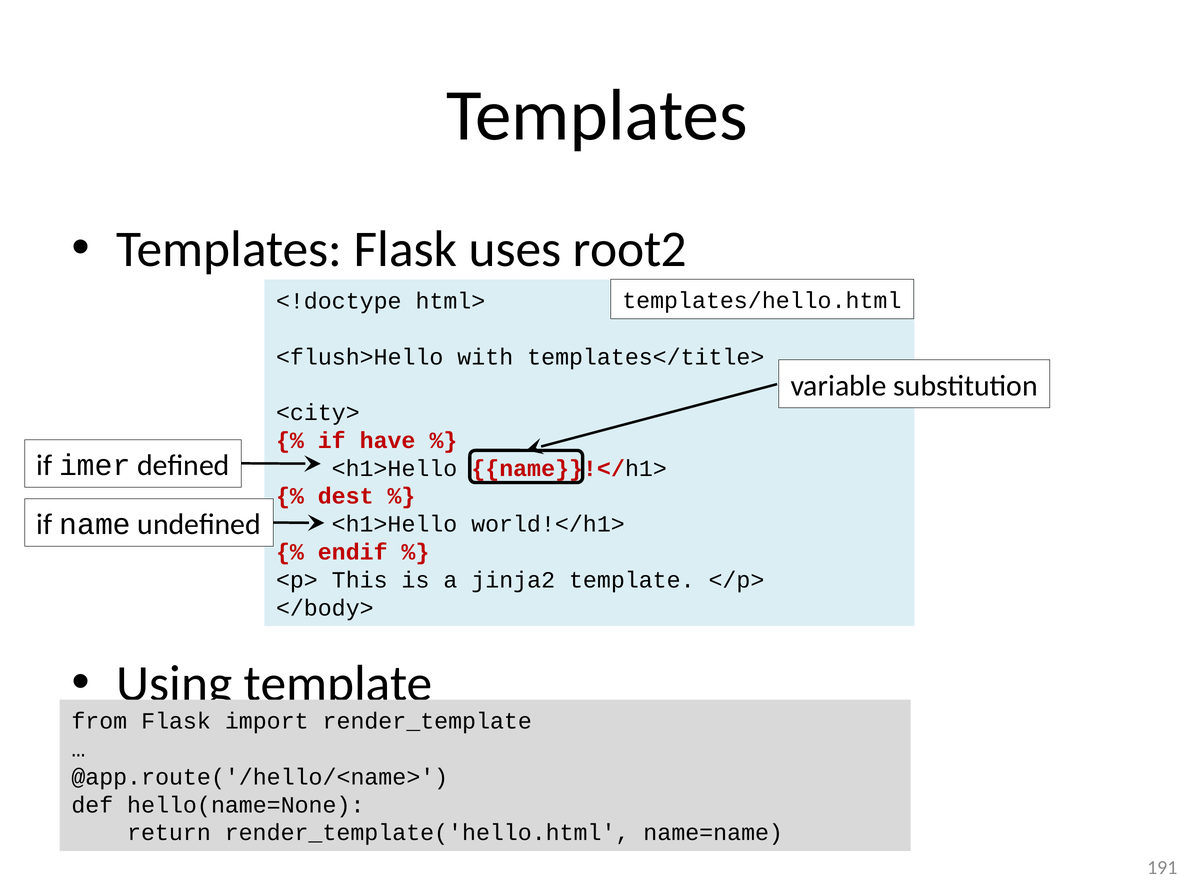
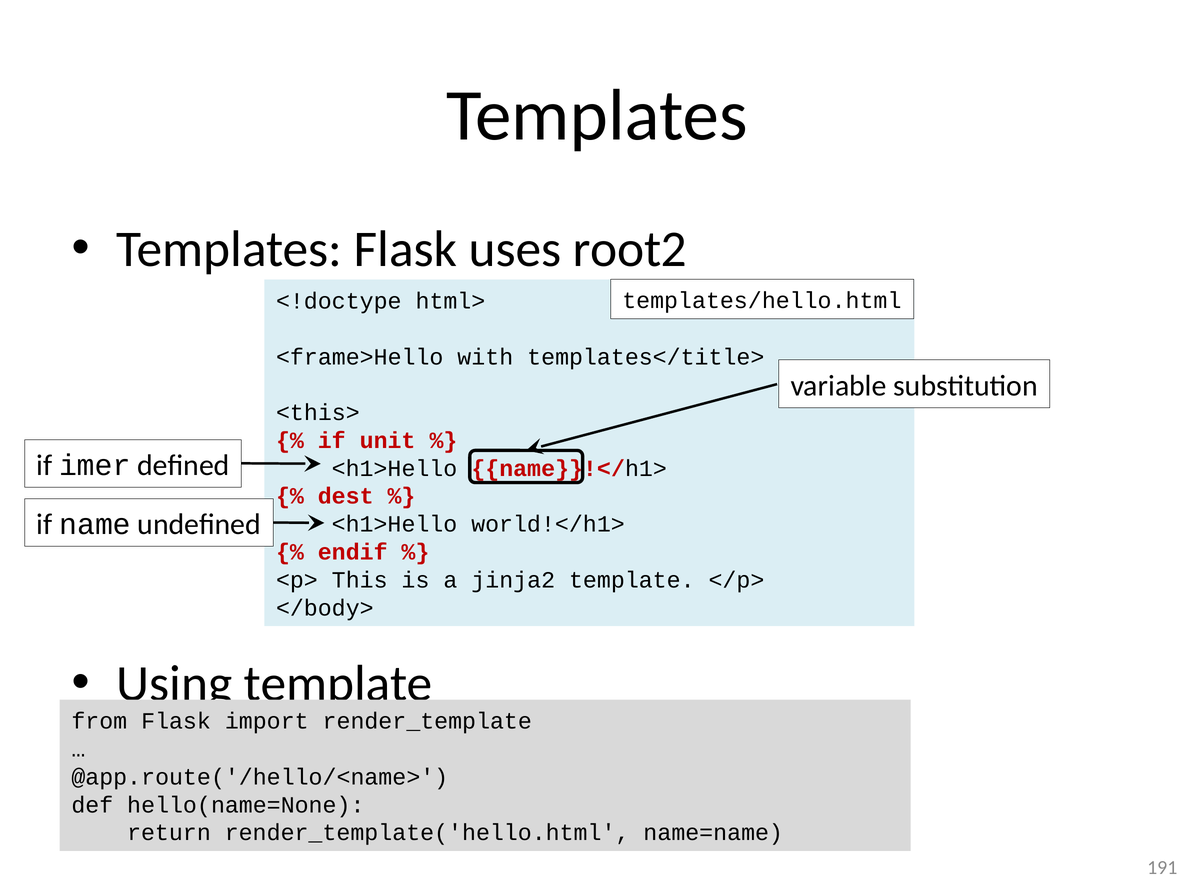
<flush>Hello: <flush>Hello -> <frame>Hello
<city>: <city> -> <this>
have: have -> unit
